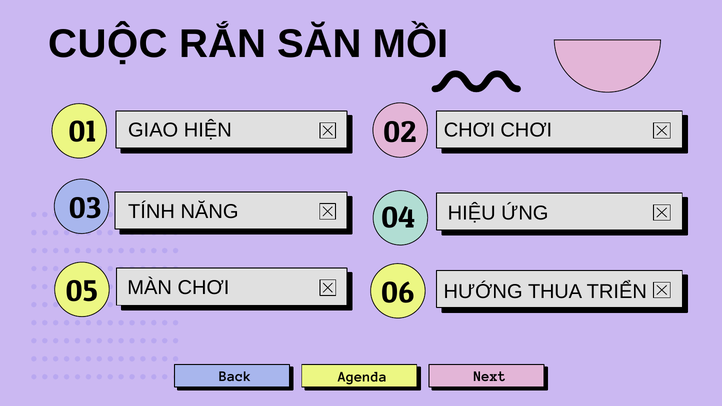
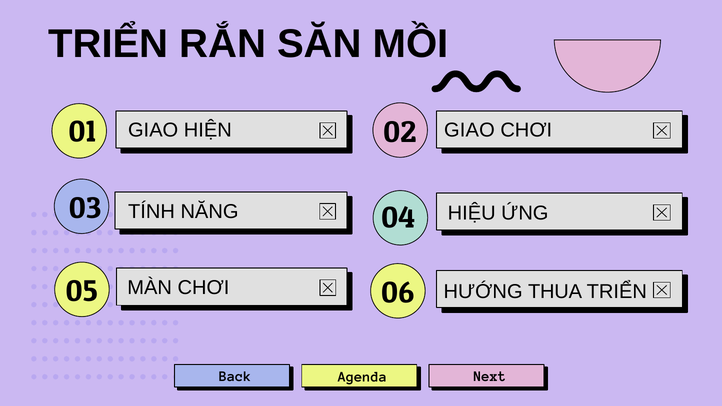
CUỘC at (108, 44): CUỘC -> TRIỂN
01 CHƠI: CHƠI -> GIAO
